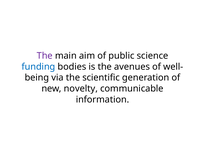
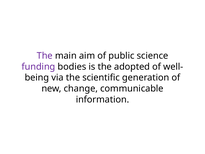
funding colour: blue -> purple
avenues: avenues -> adopted
novelty: novelty -> change
